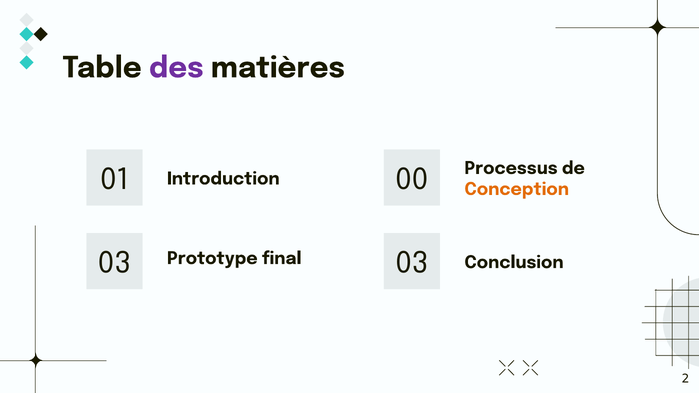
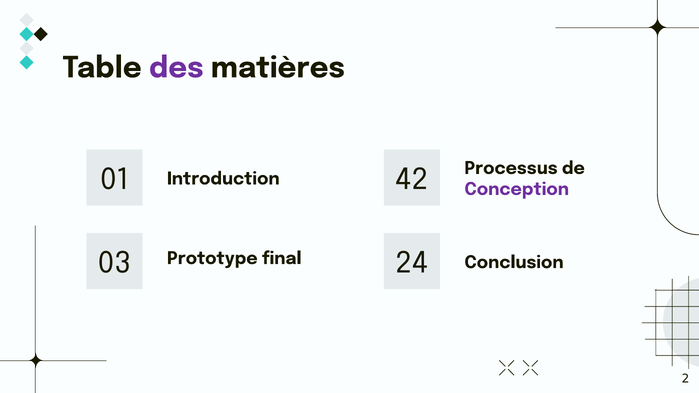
00: 00 -> 42
Conception colour: orange -> purple
03 03: 03 -> 24
